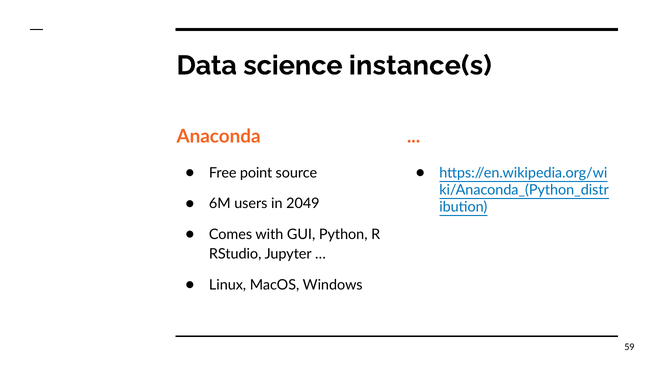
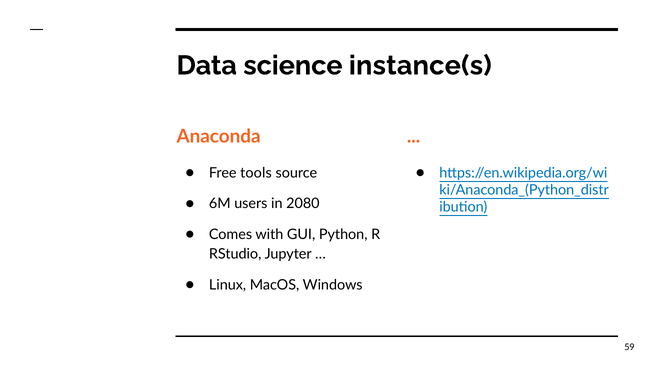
point: point -> tools
2049: 2049 -> 2080
